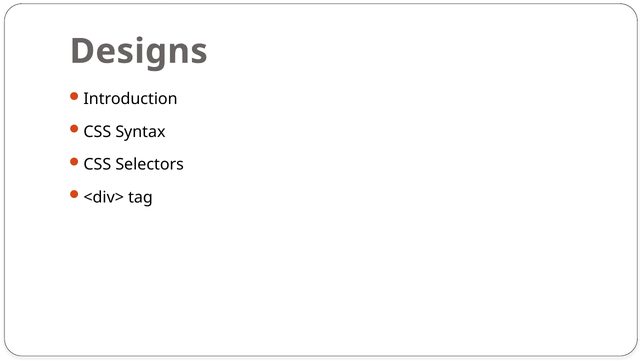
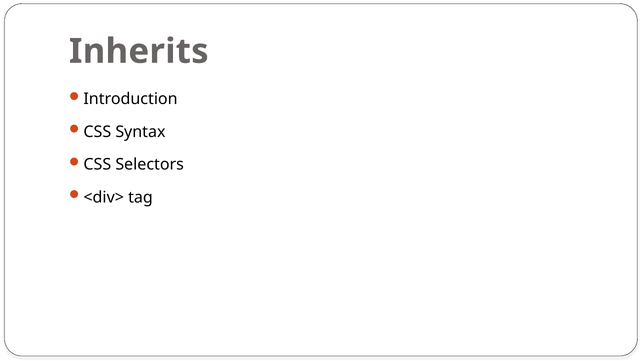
Designs: Designs -> Inherits
